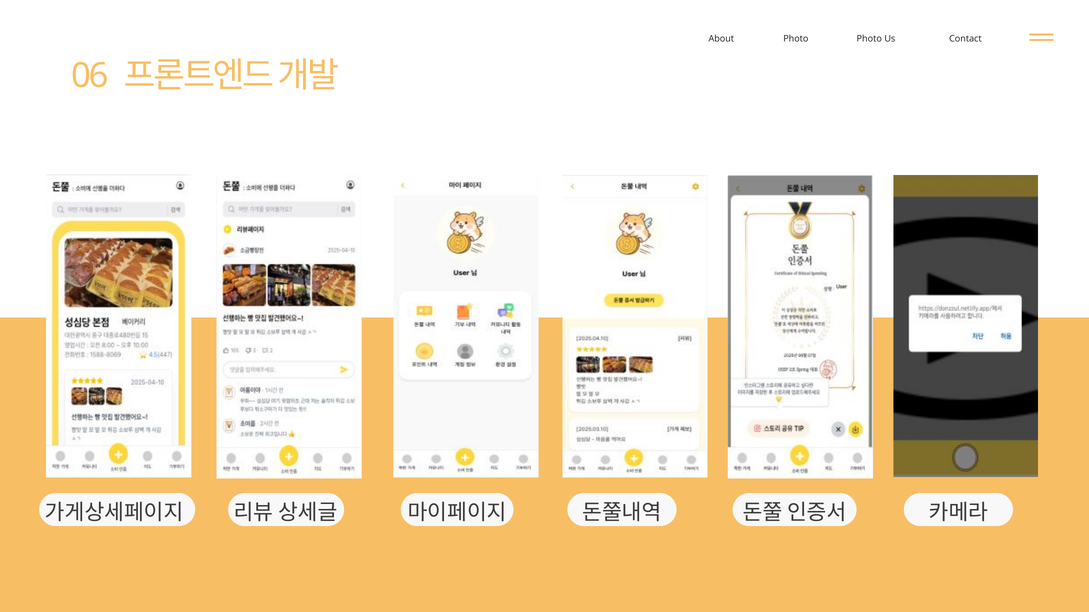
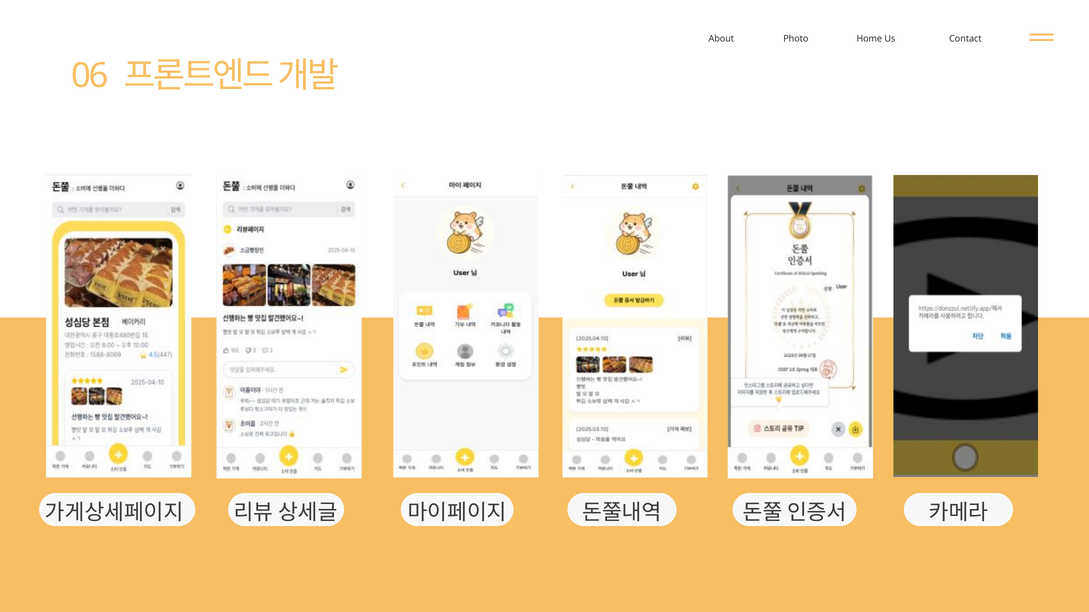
Photo at (869, 39): Photo -> Home
